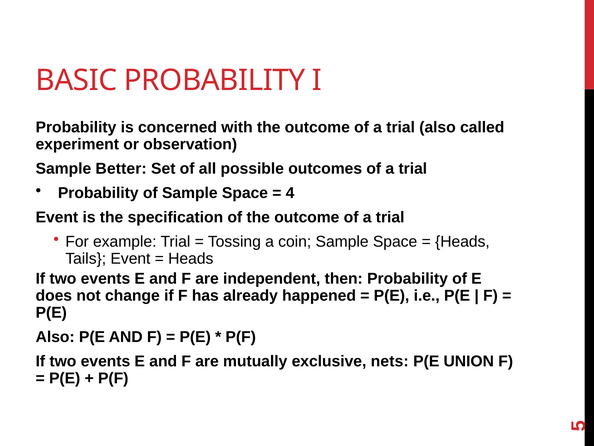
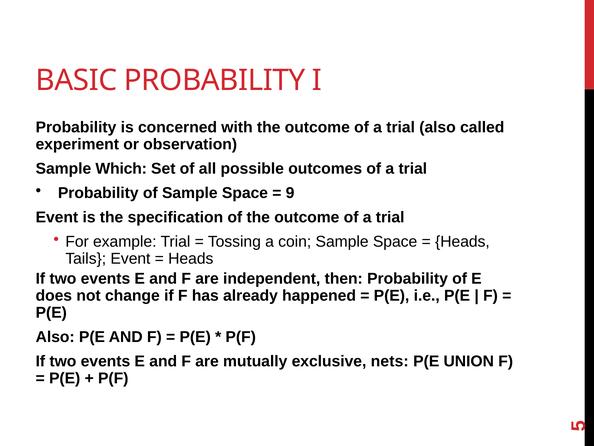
Better: Better -> Which
4: 4 -> 9
